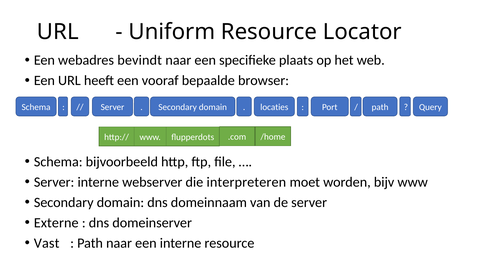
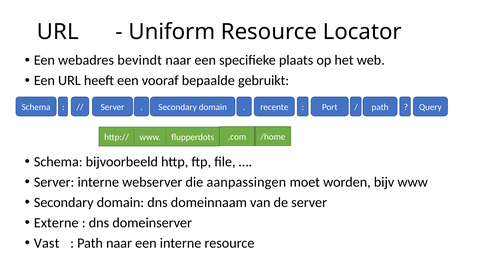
browser: browser -> gebruikt
locaties: locaties -> recente
interpreteren: interpreteren -> aanpassingen
